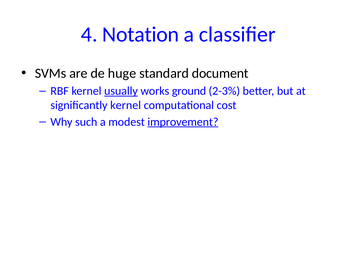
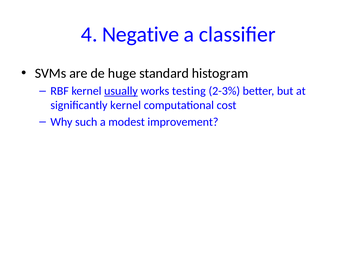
Notation: Notation -> Negative
document: document -> histogram
ground: ground -> testing
improvement underline: present -> none
